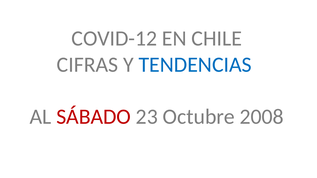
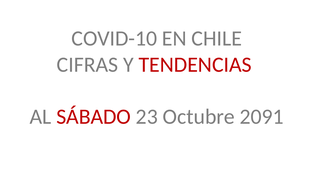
COVID-12: COVID-12 -> COVID-10
TENDENCIAS colour: blue -> red
2008: 2008 -> 2091
